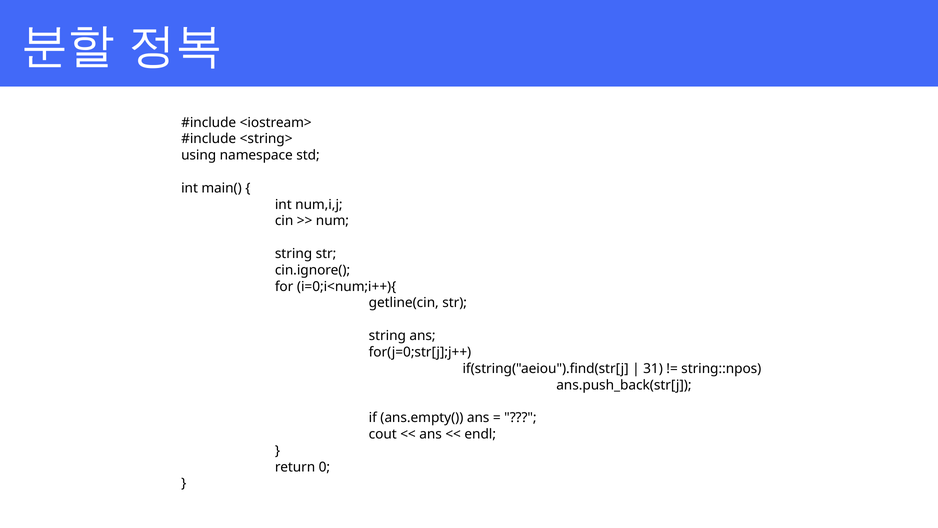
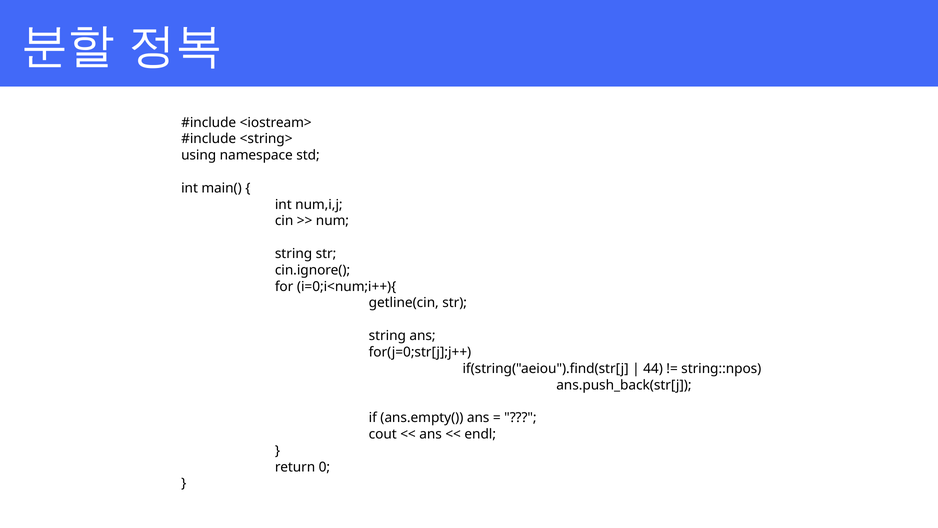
31: 31 -> 44
